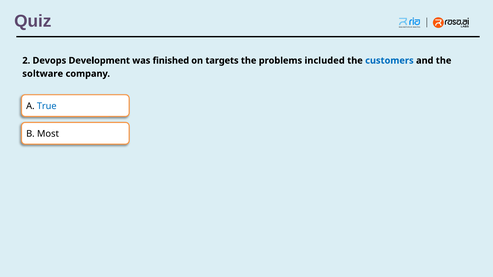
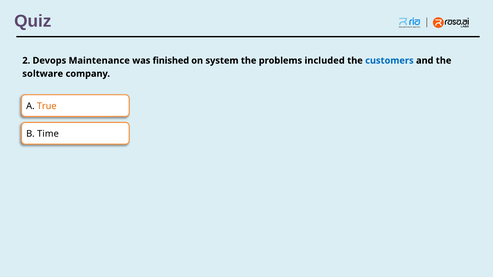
Development: Development -> Maintenance
targets: targets -> system
True colour: blue -> orange
Most: Most -> Time
